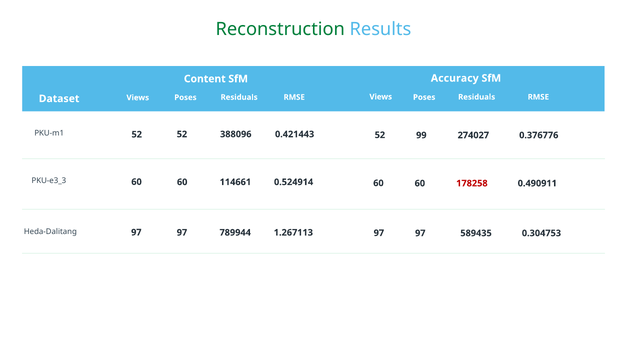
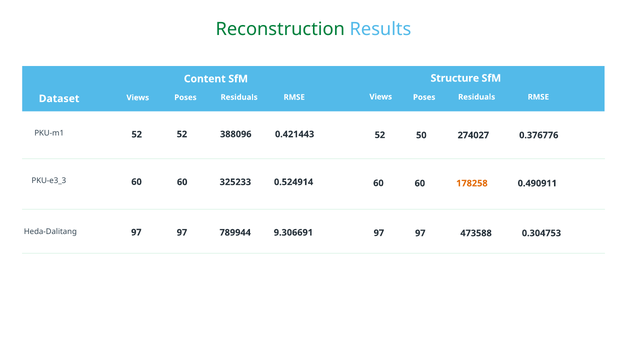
Accuracy: Accuracy -> Structure
99: 99 -> 50
114661: 114661 -> 325233
178258 colour: red -> orange
589435: 589435 -> 473588
1.267113: 1.267113 -> 9.306691
